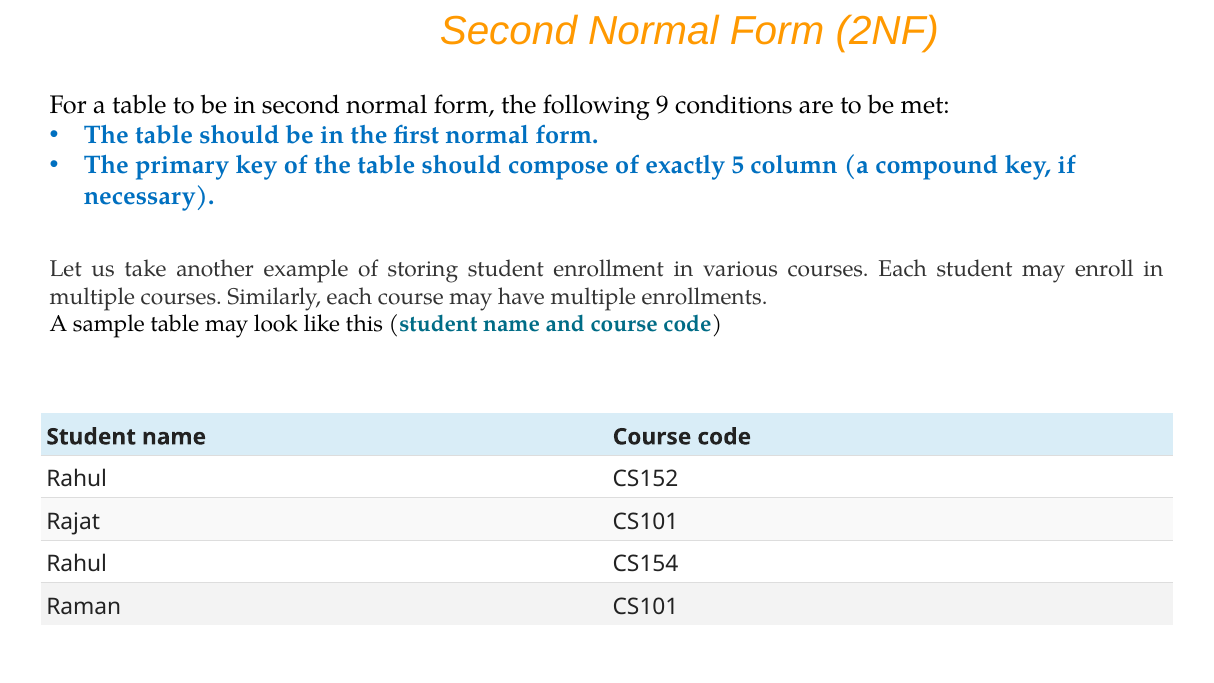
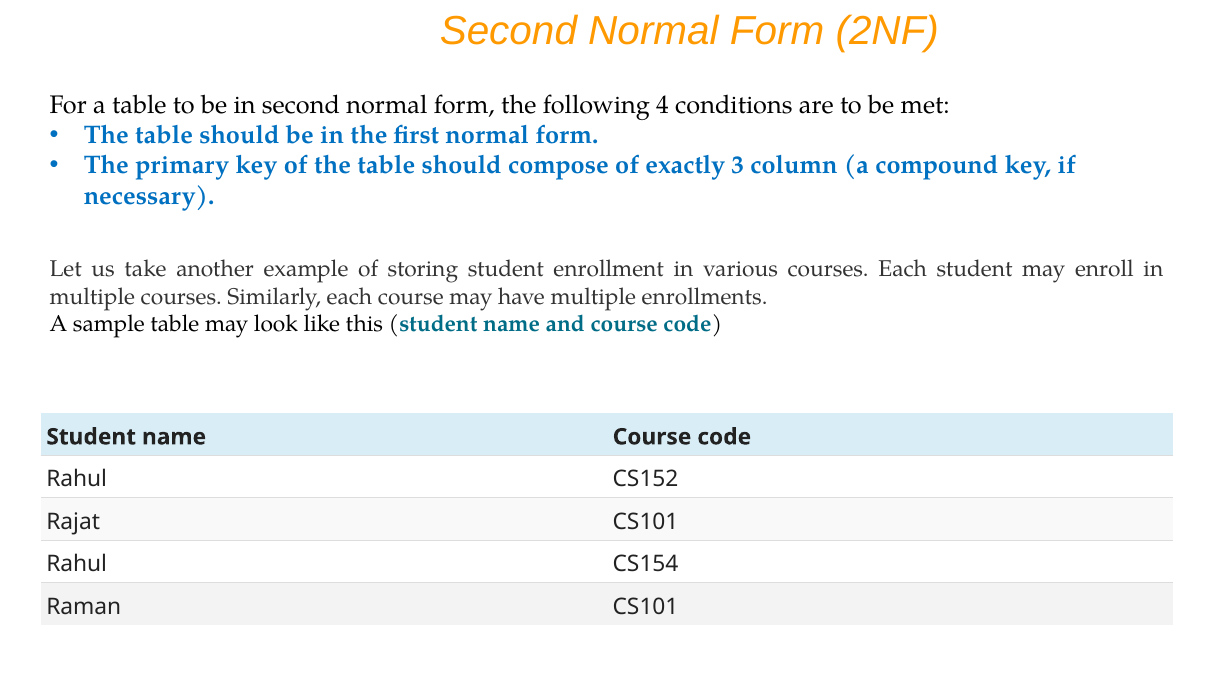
9: 9 -> 4
5: 5 -> 3
